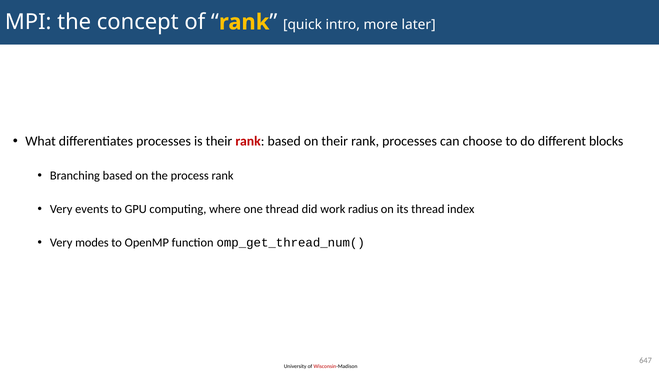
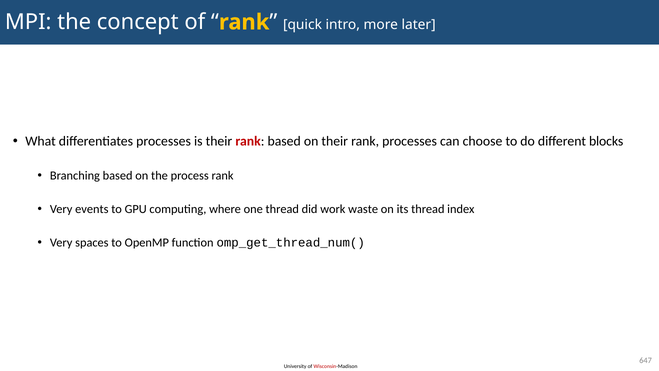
radius: radius -> waste
modes: modes -> spaces
